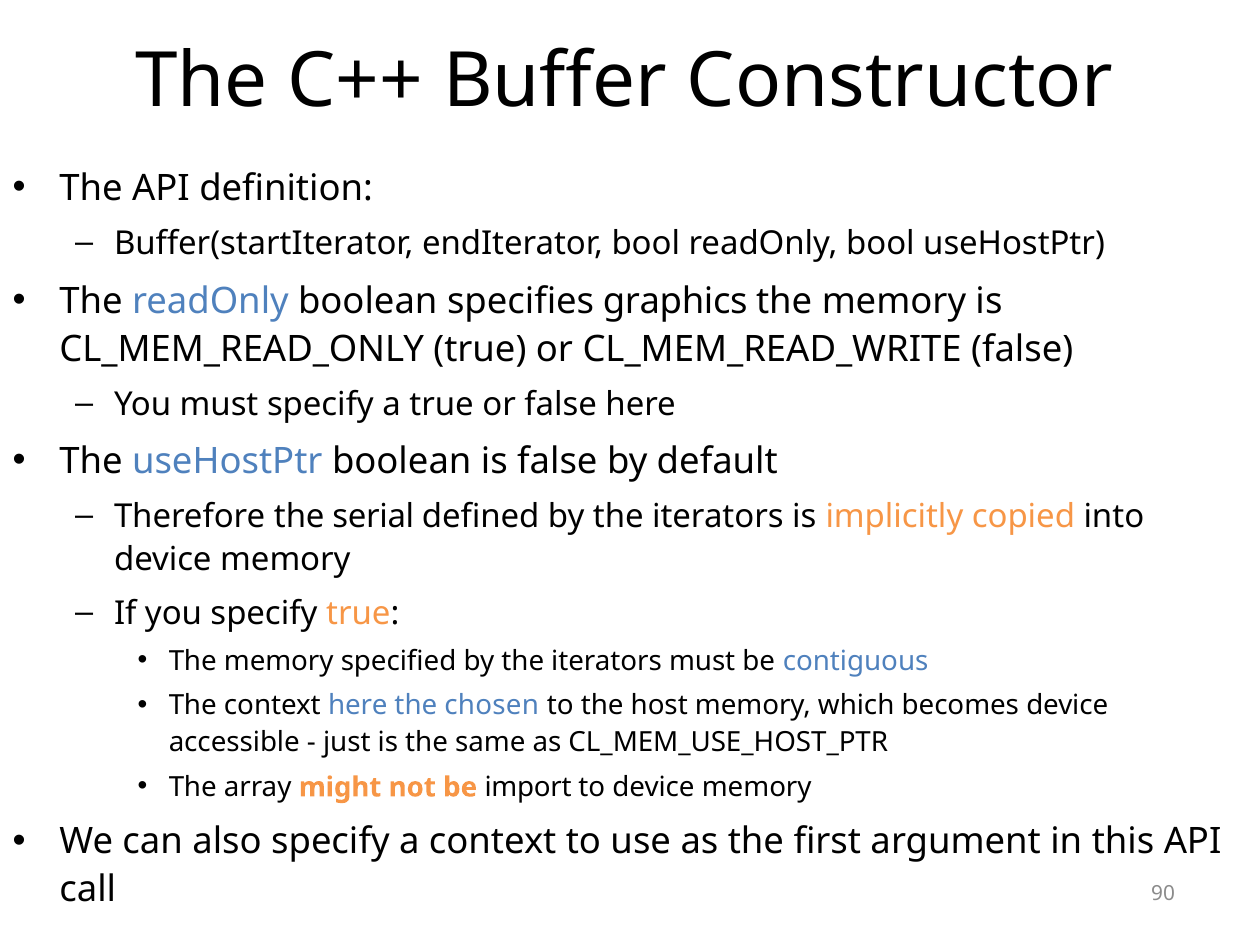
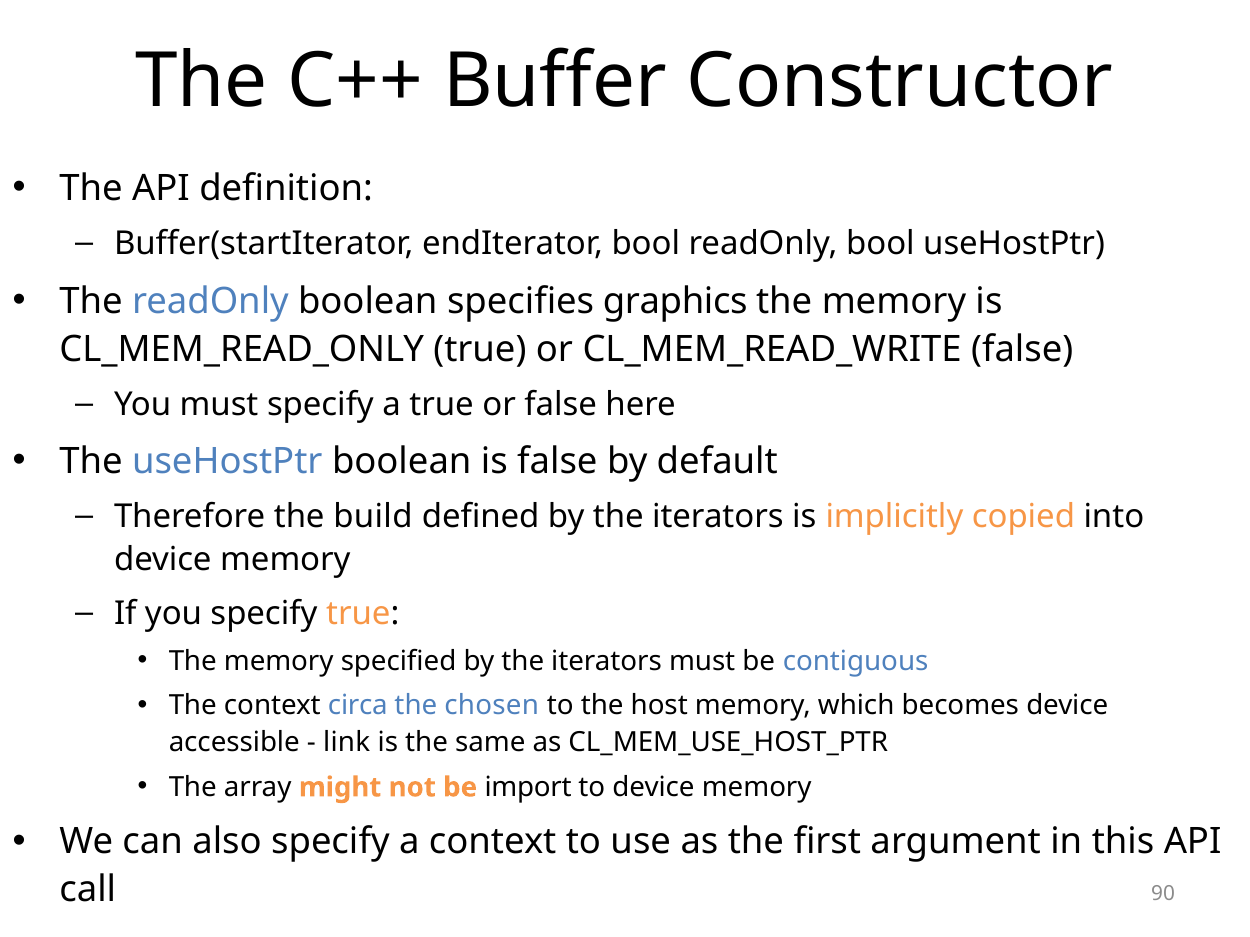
serial: serial -> build
context here: here -> circa
just: just -> link
